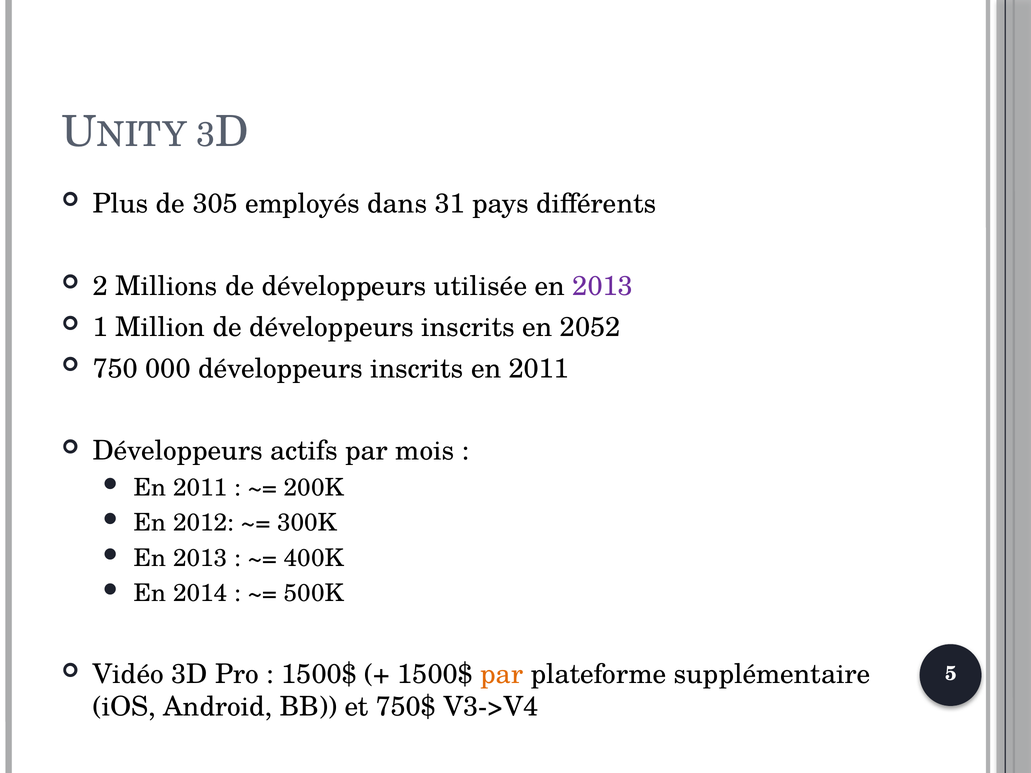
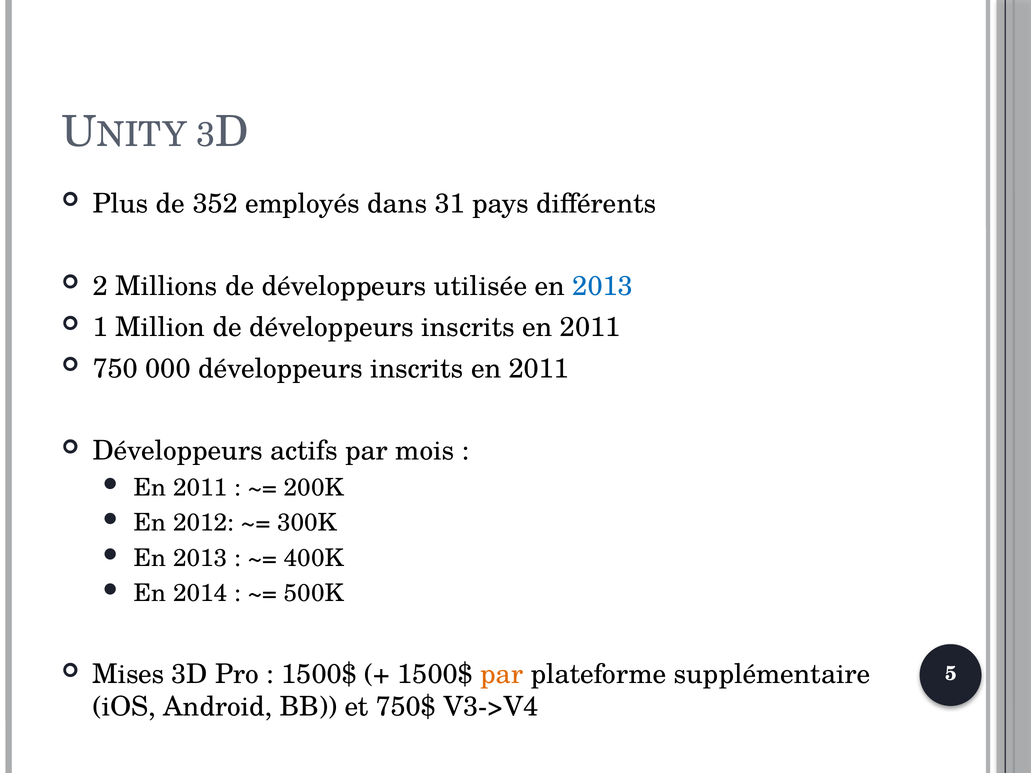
305: 305 -> 352
2013 at (603, 286) colour: purple -> blue
2052 at (590, 327): 2052 -> 2011
Vidéo: Vidéo -> Mises
